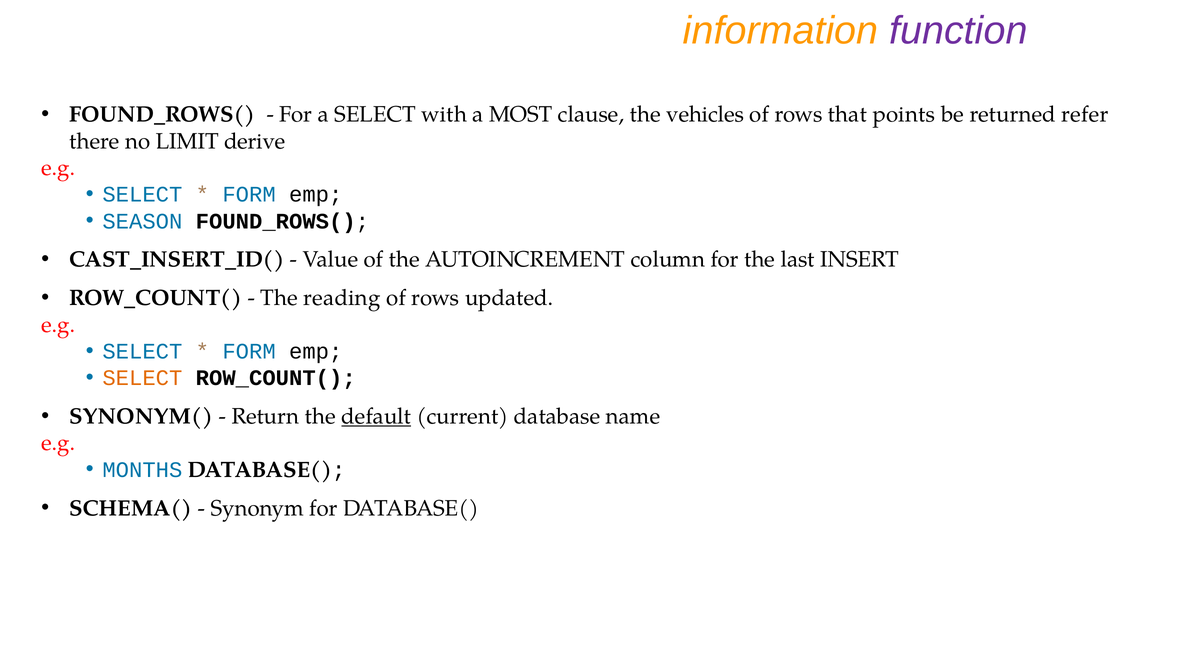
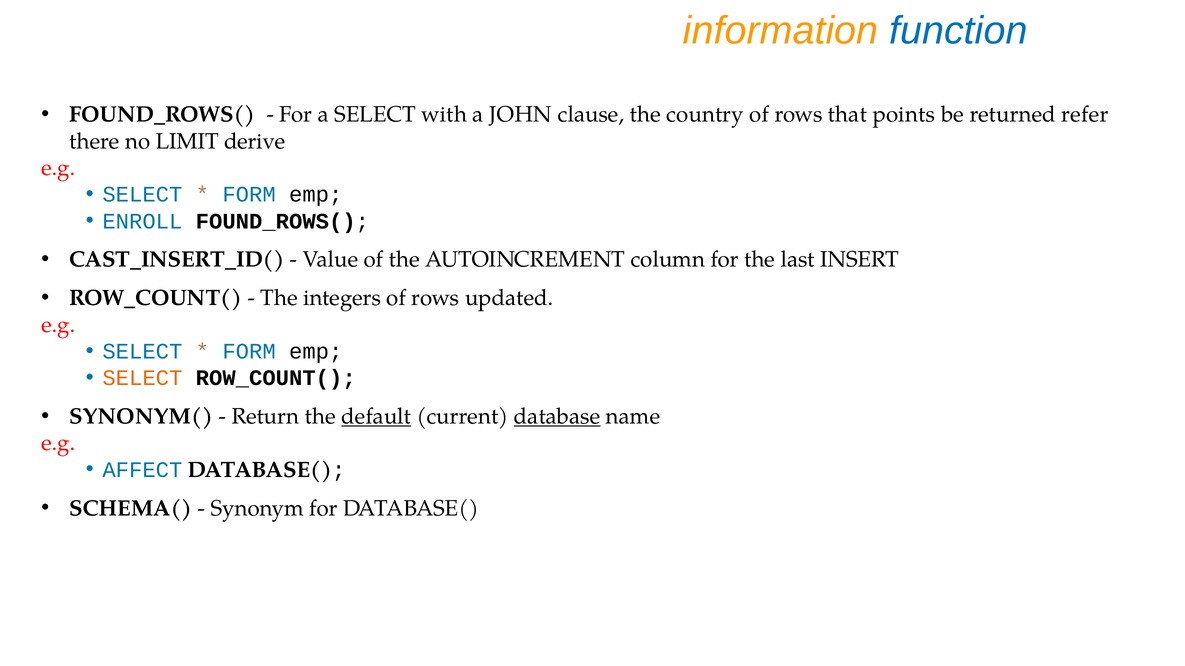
function colour: purple -> blue
MOST: MOST -> JOHN
vehicles: vehicles -> country
SEASON: SEASON -> ENROLL
reading: reading -> integers
database underline: none -> present
MONTHS: MONTHS -> AFFECT
